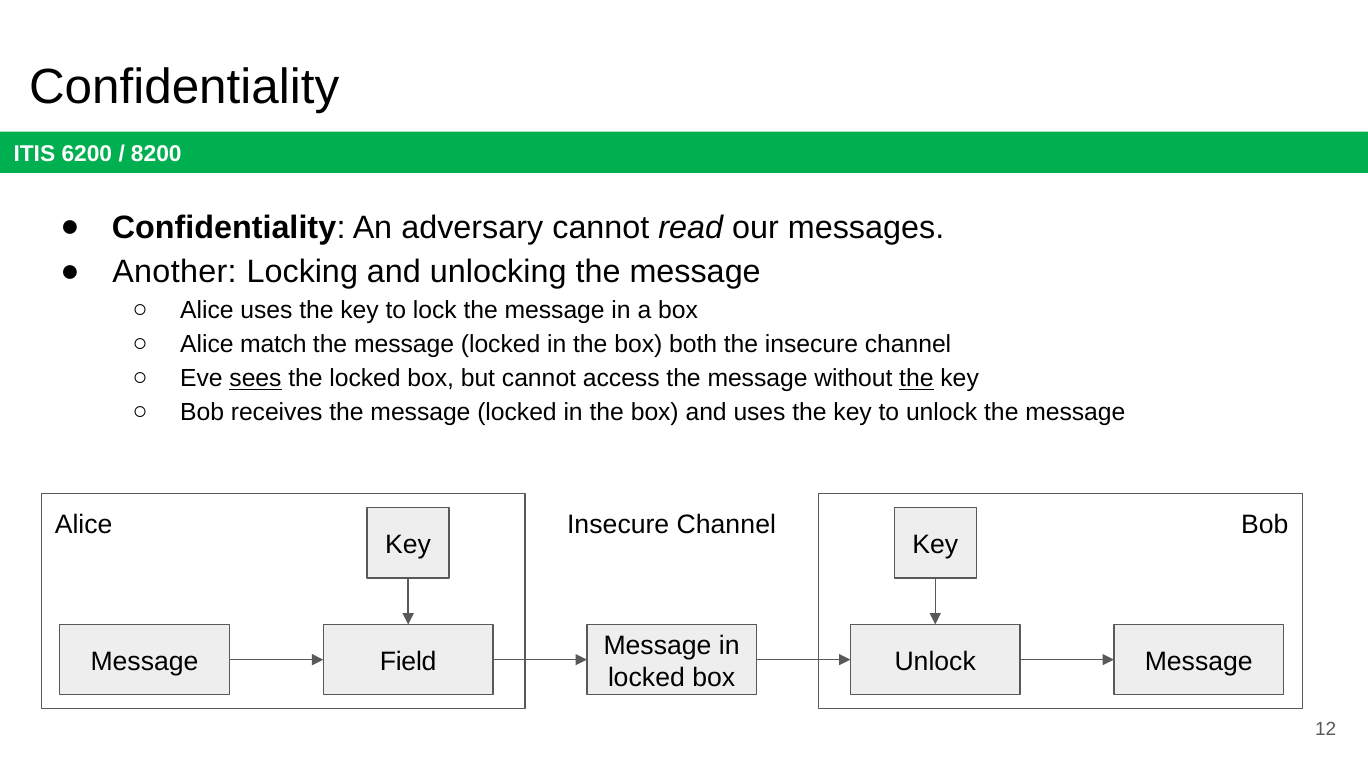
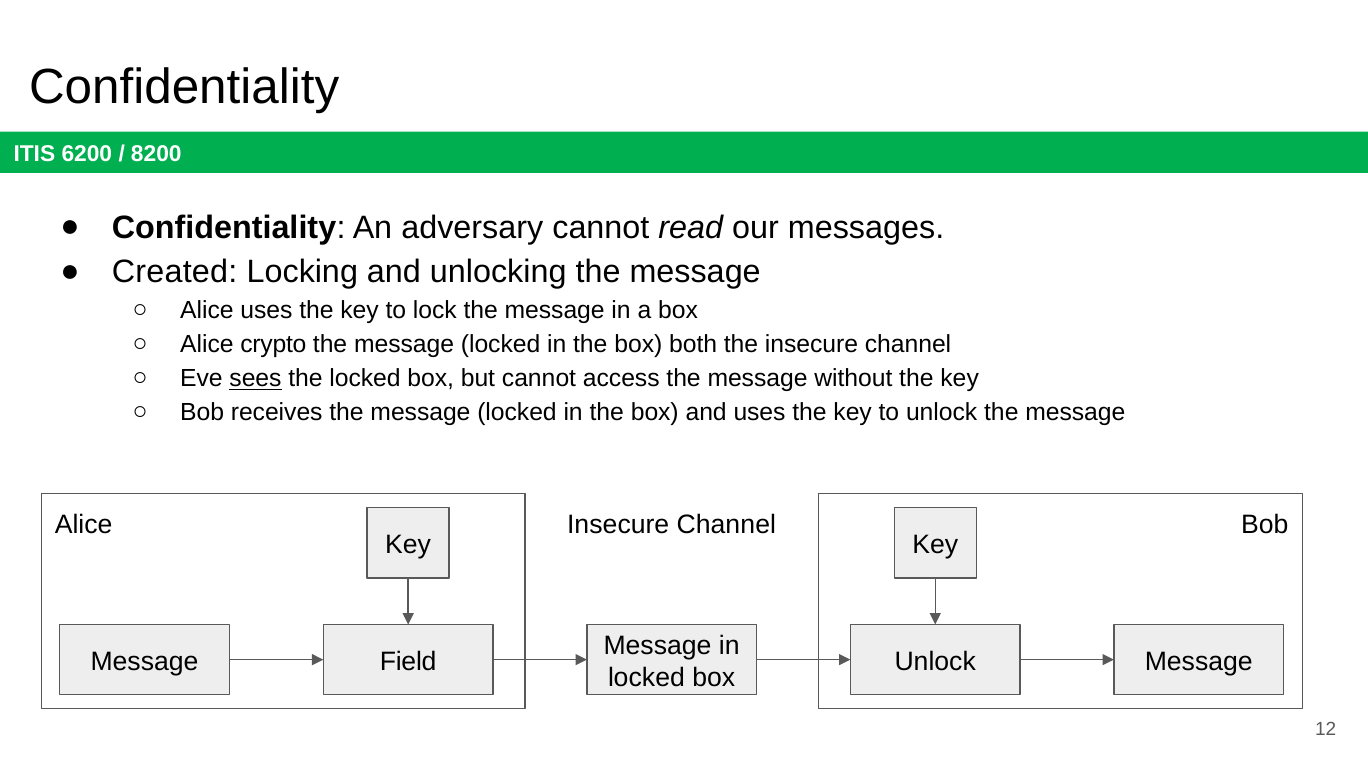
Another: Another -> Created
match: match -> crypto
the at (916, 378) underline: present -> none
